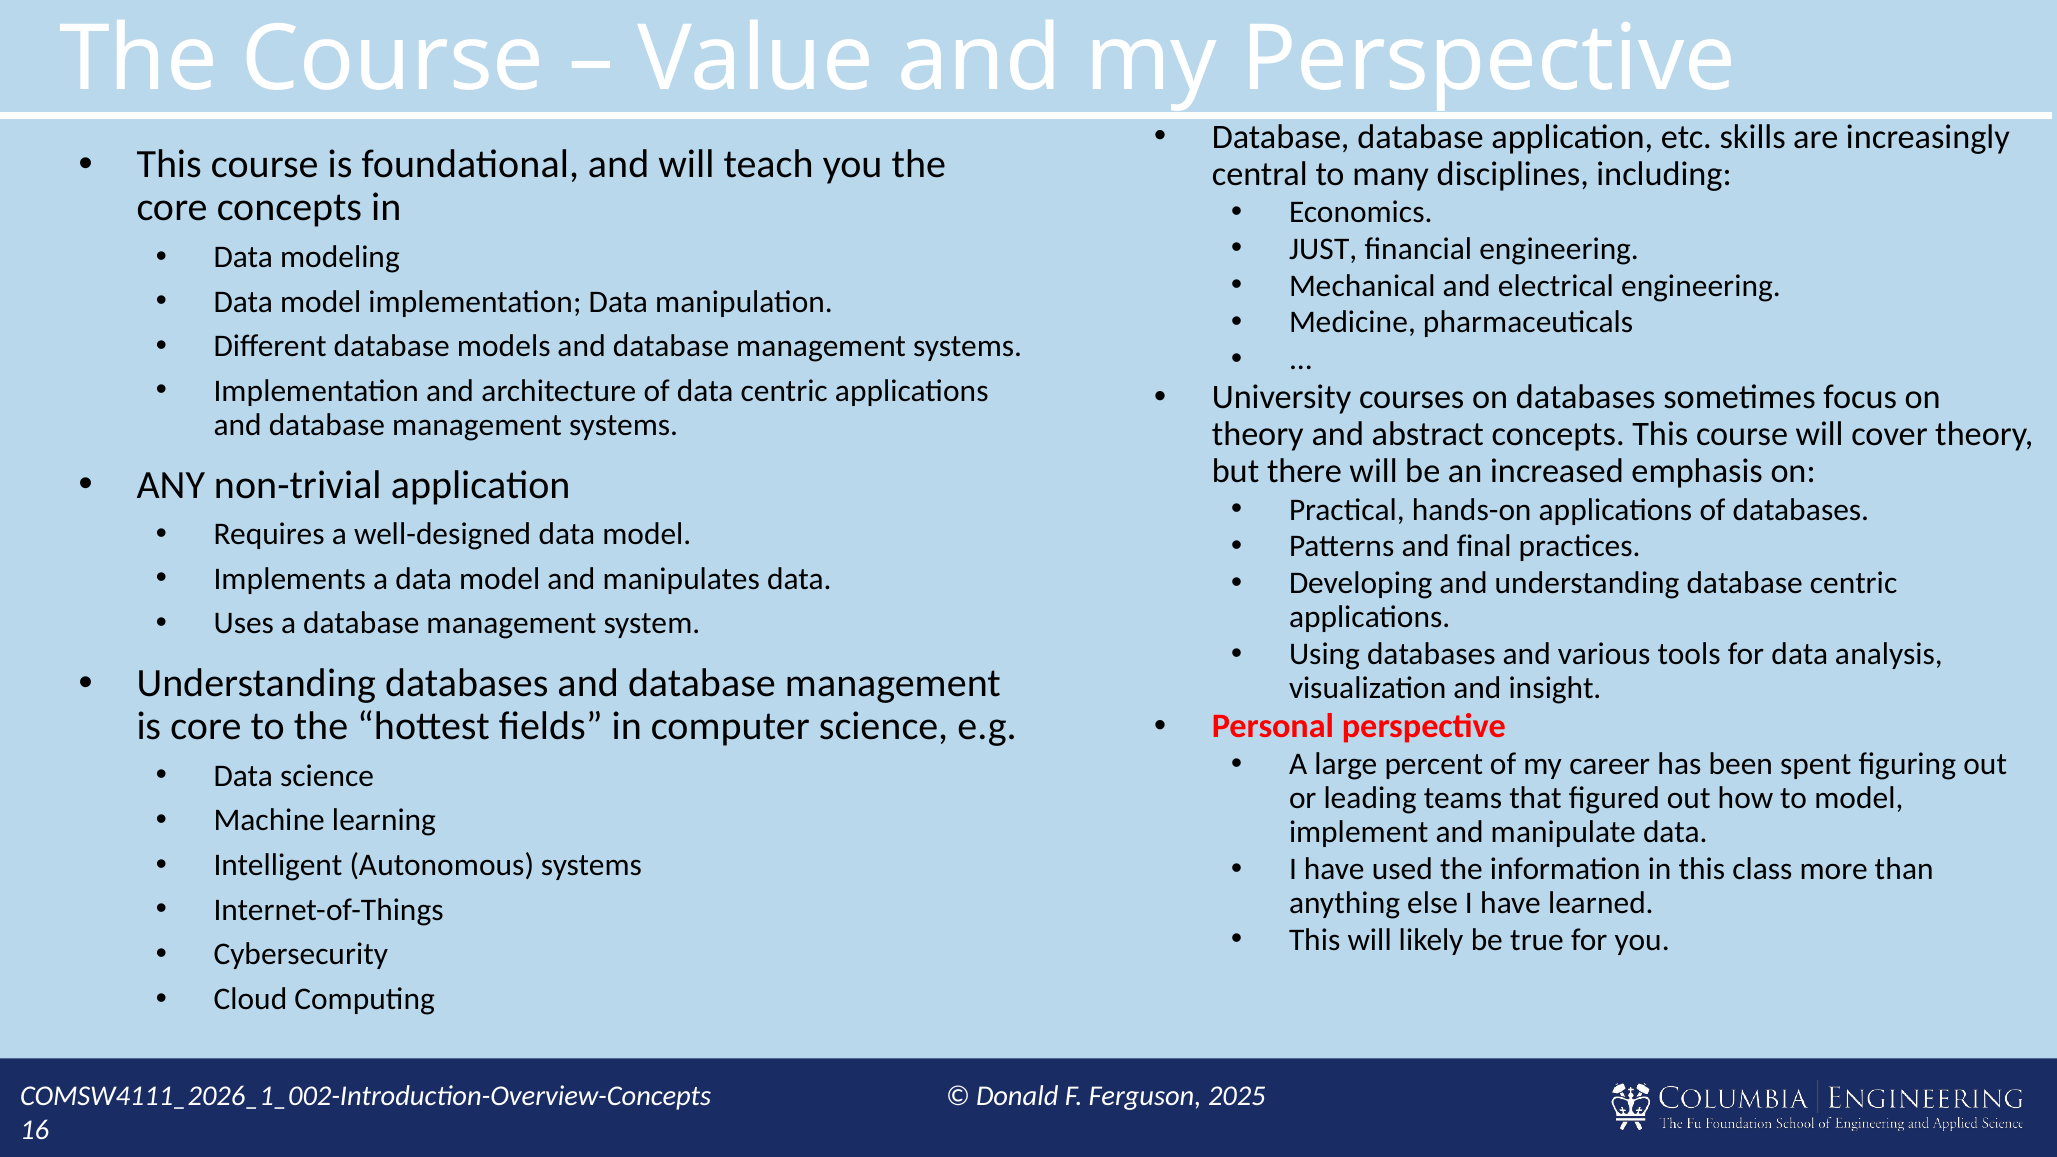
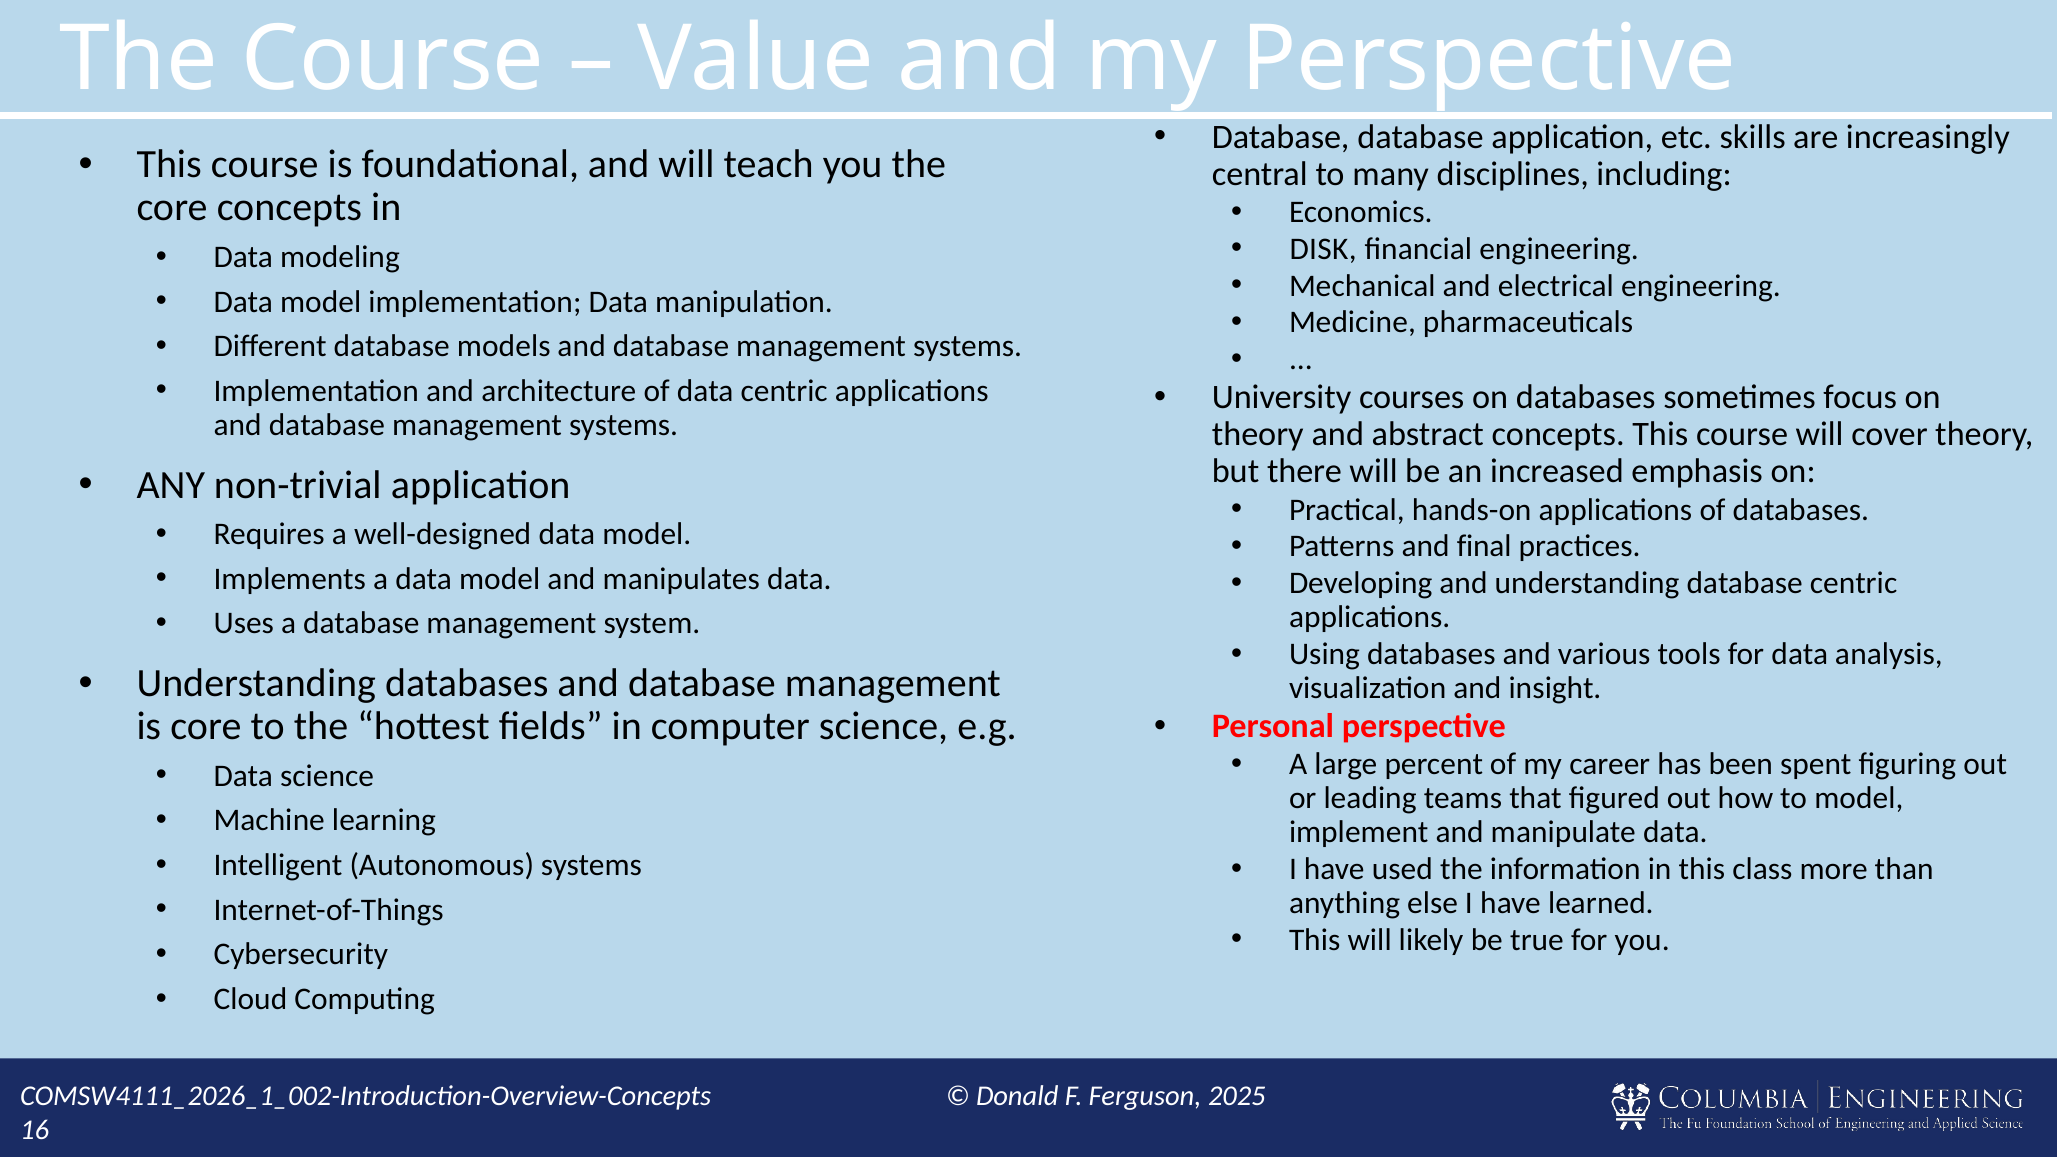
JUST: JUST -> DISK
